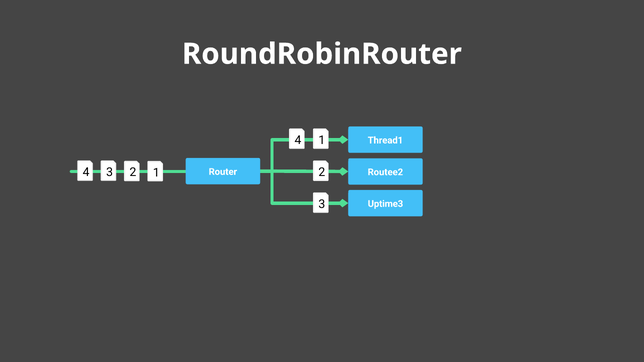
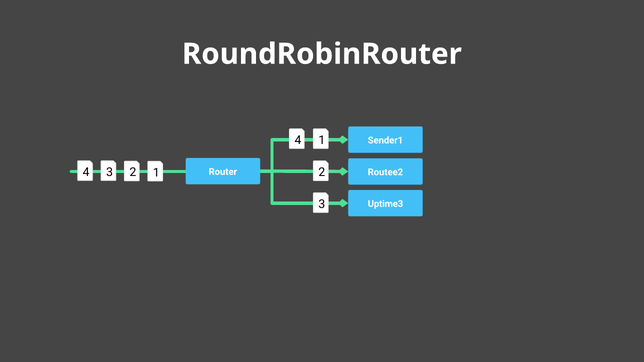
Thread1: Thread1 -> Sender1
